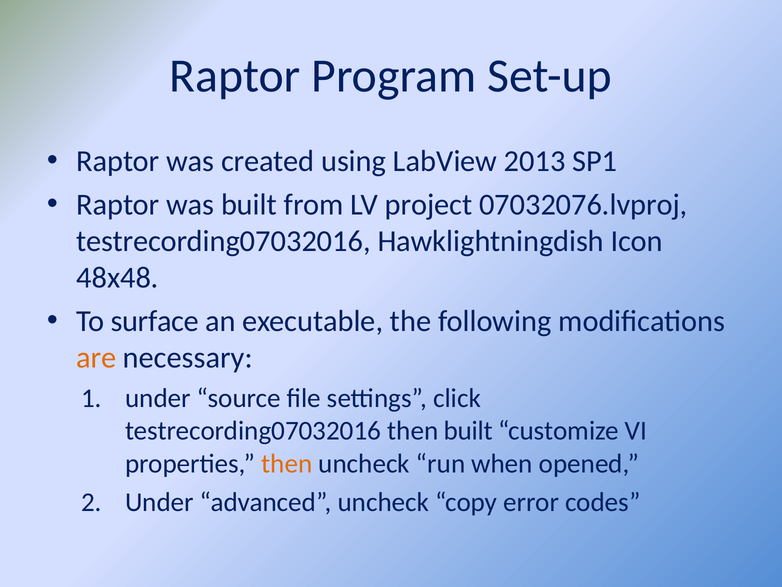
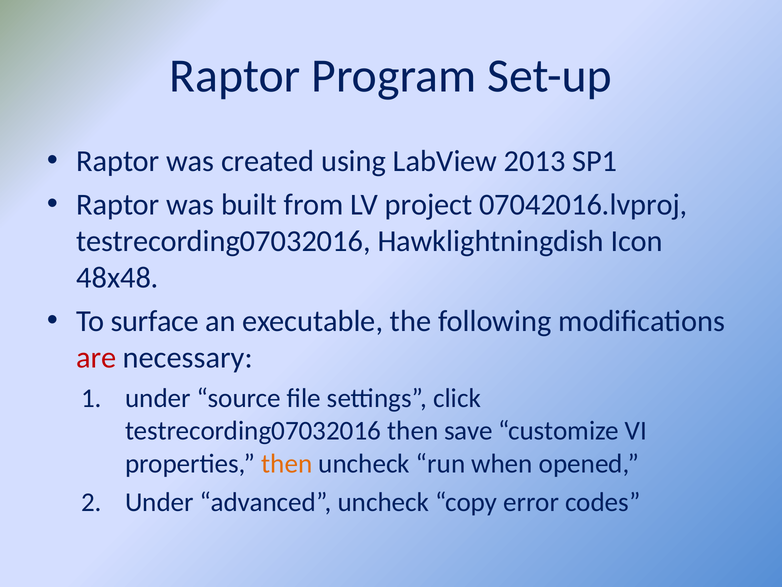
07032076.lvproj: 07032076.lvproj -> 07042016.lvproj
are colour: orange -> red
then built: built -> save
